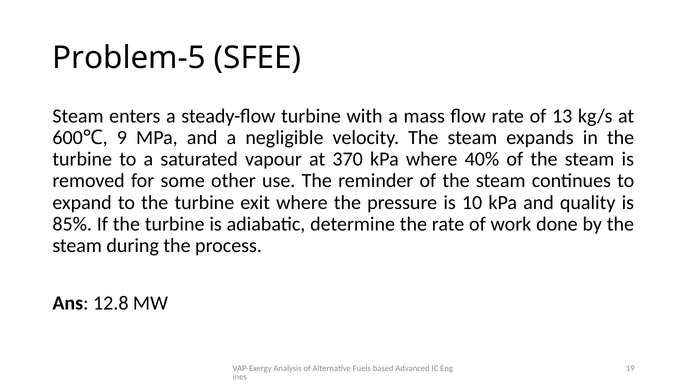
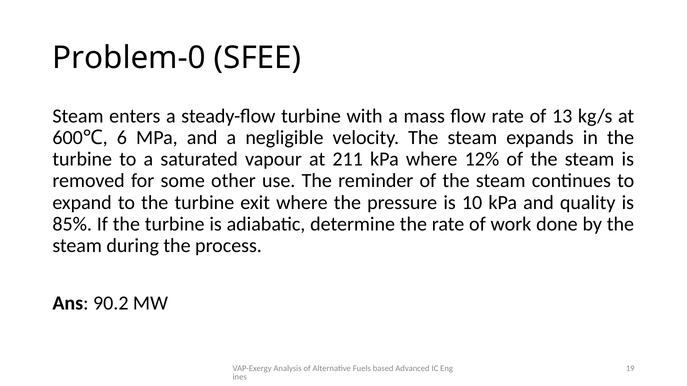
Problem-5: Problem-5 -> Problem-0
9: 9 -> 6
370: 370 -> 211
40%: 40% -> 12%
12.8: 12.8 -> 90.2
